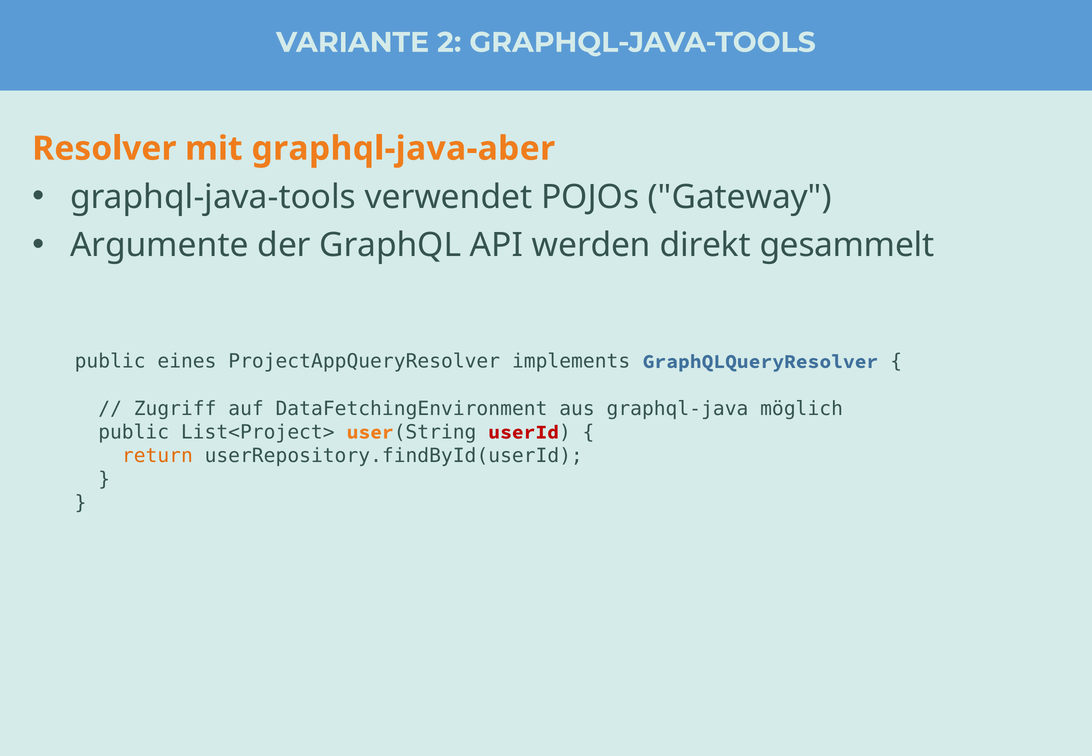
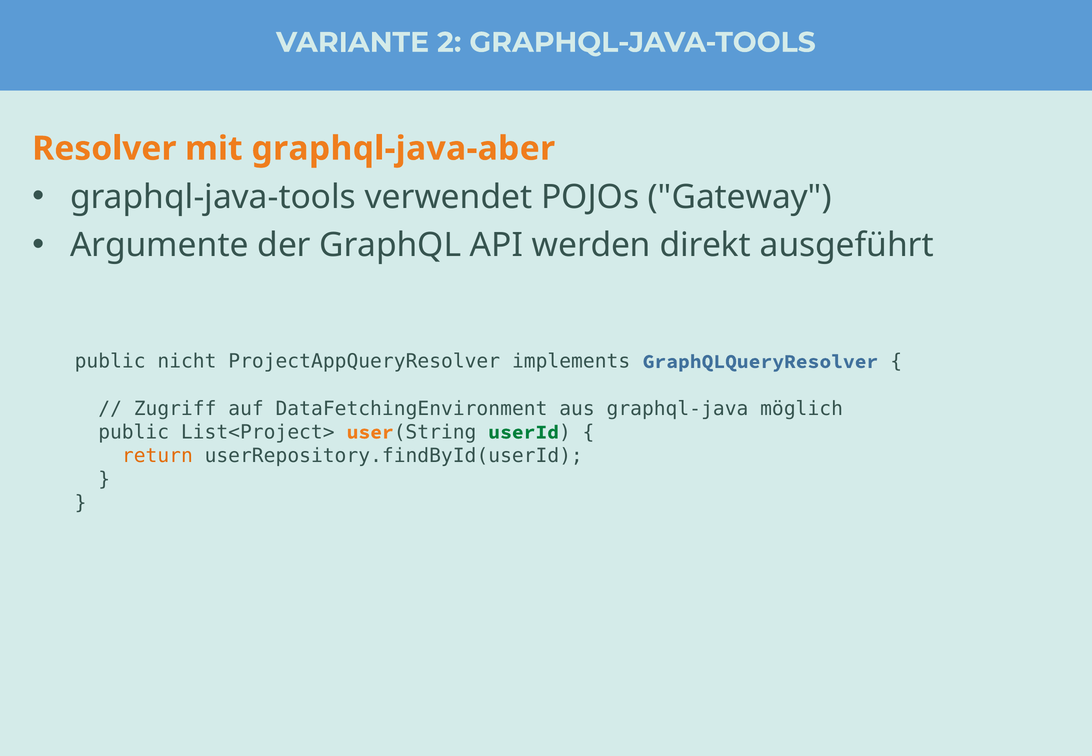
gesammelt: gesammelt -> ausgeführt
eines: eines -> nicht
userId colour: red -> green
